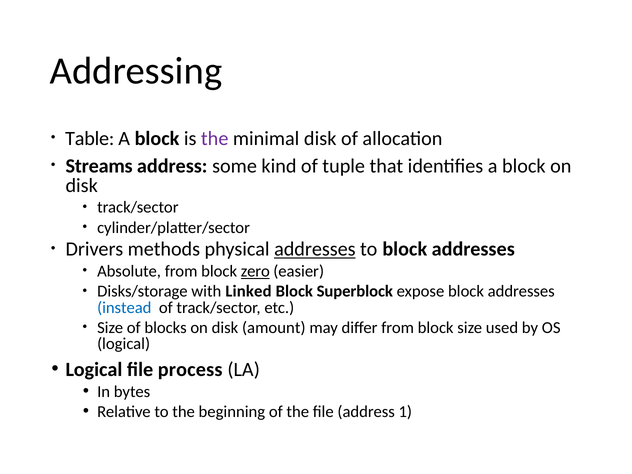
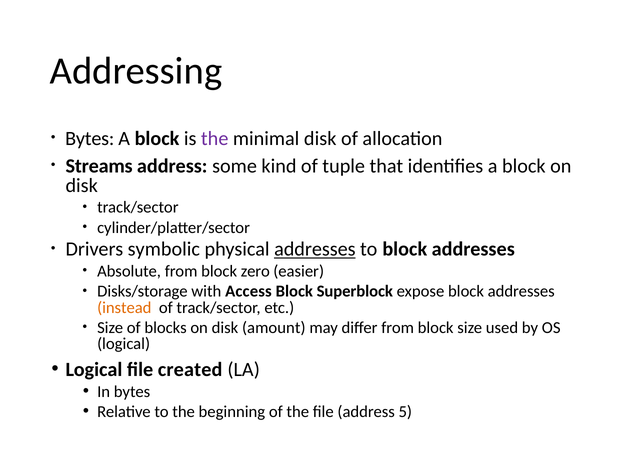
Table at (90, 138): Table -> Bytes
methods: methods -> symbolic
zero underline: present -> none
Linked: Linked -> Access
instead colour: blue -> orange
process: process -> created
1: 1 -> 5
